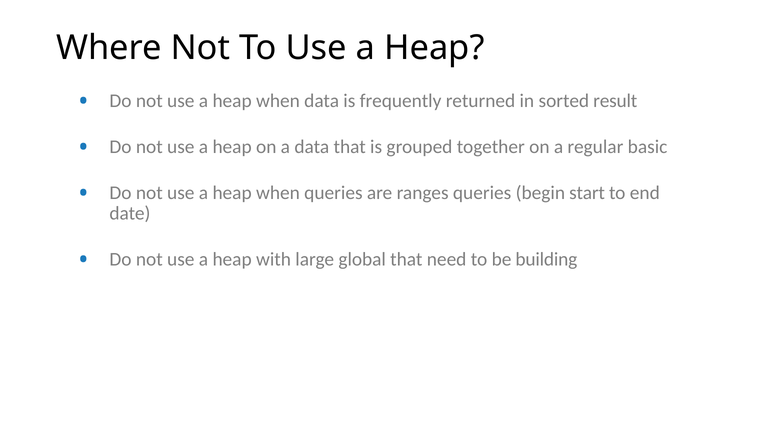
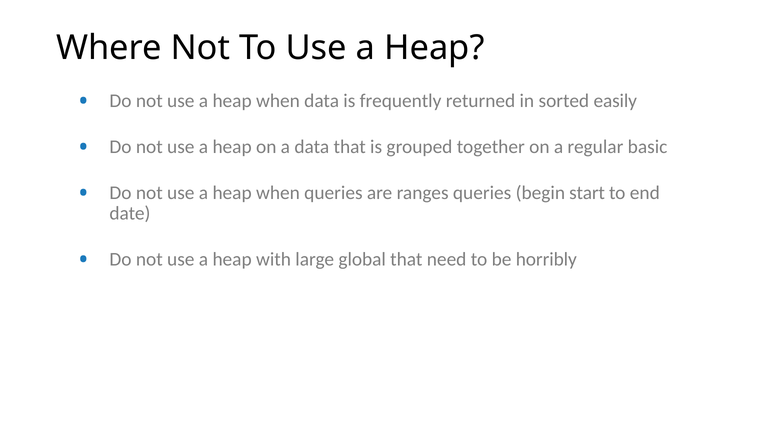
result: result -> easily
building: building -> horribly
